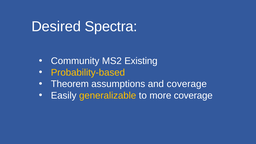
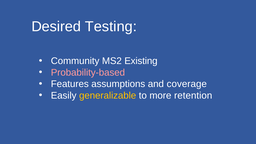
Spectra: Spectra -> Testing
Probability-based colour: yellow -> pink
Theorem: Theorem -> Features
more coverage: coverage -> retention
